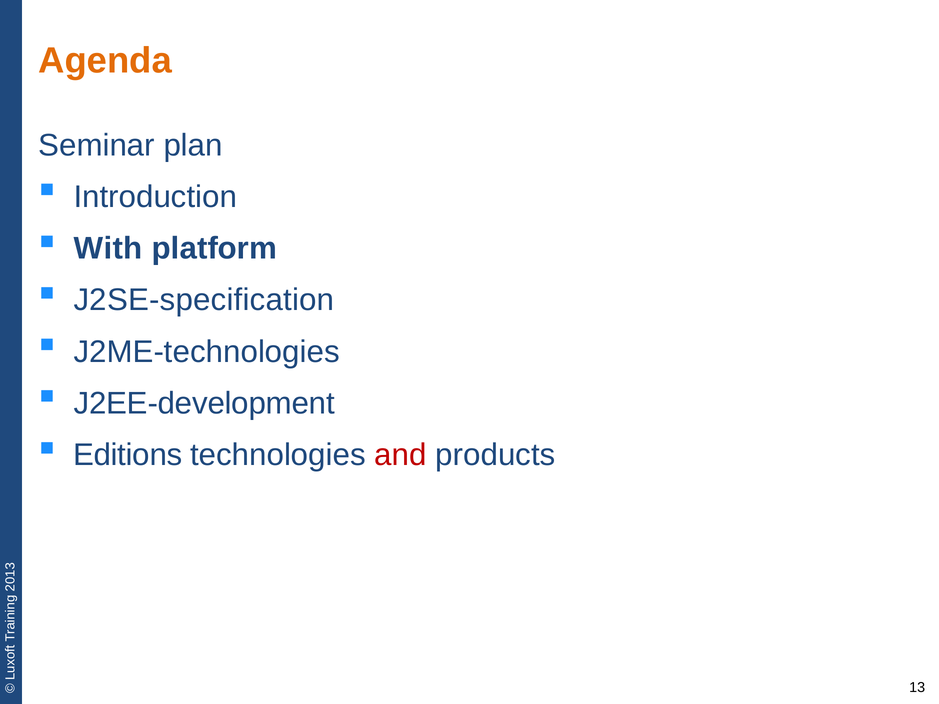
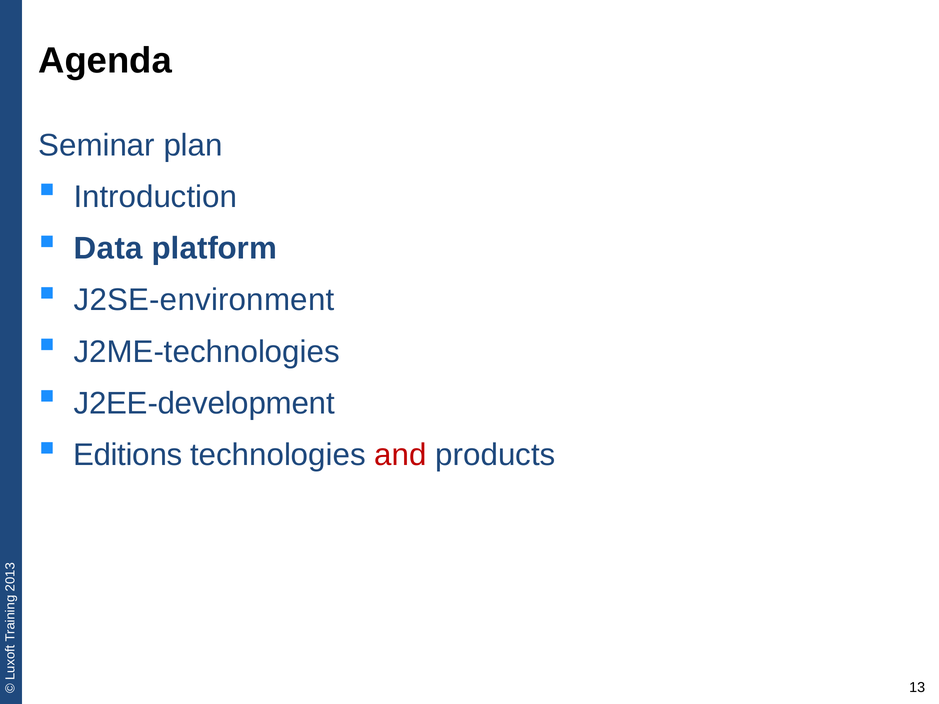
Agenda colour: orange -> black
With: With -> Data
J2SE-specification: J2SE-specification -> J2SE-environment
